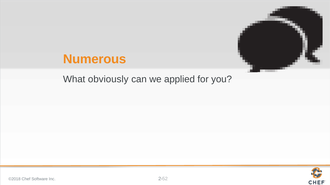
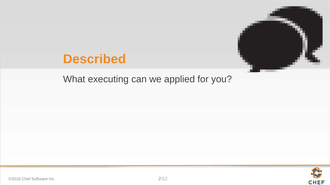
Numerous: Numerous -> Described
obviously: obviously -> executing
